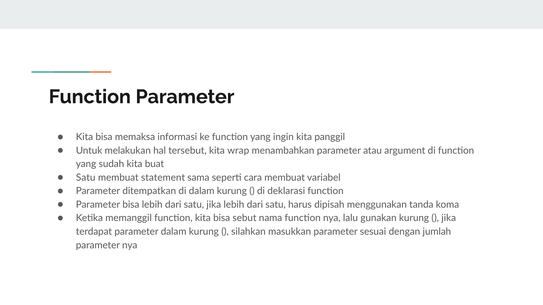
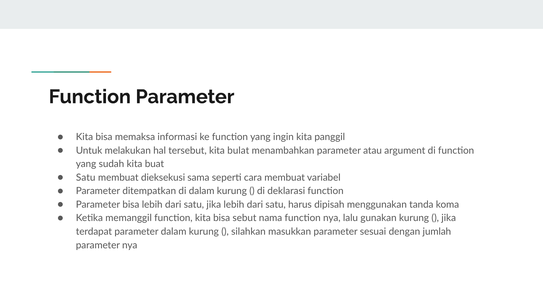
wrap: wrap -> bulat
statement: statement -> dieksekusi
